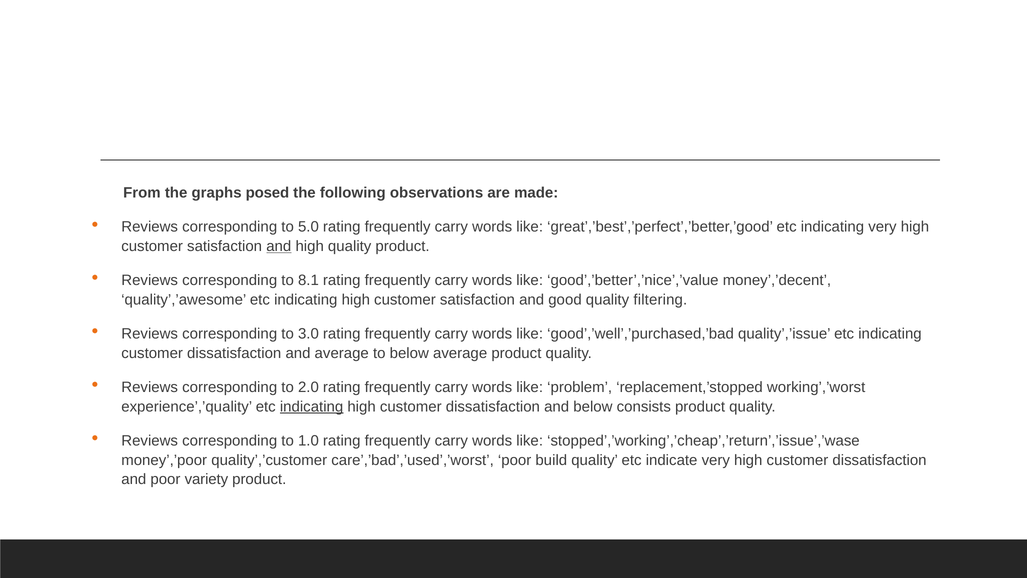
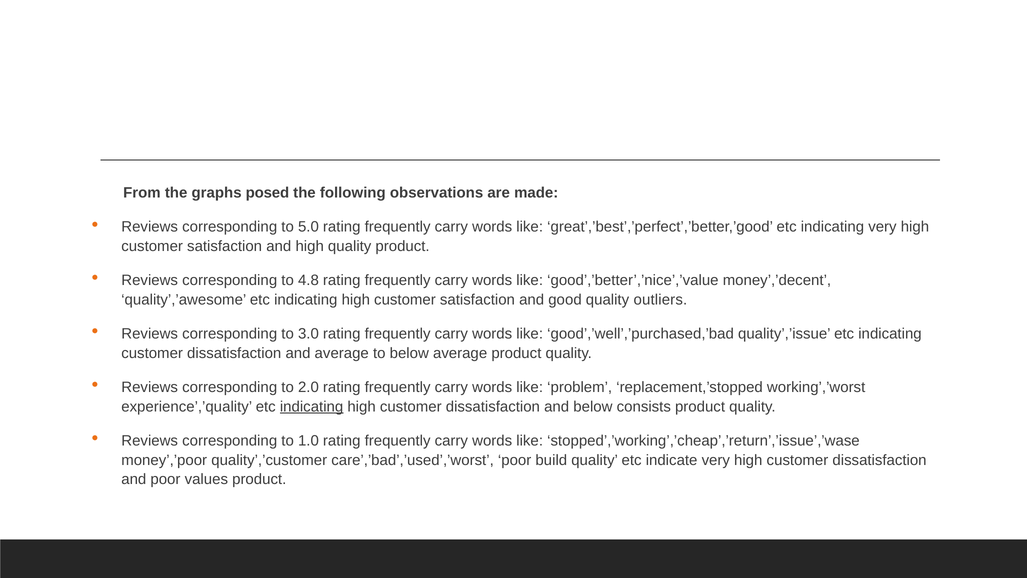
and at (279, 246) underline: present -> none
8.1: 8.1 -> 4.8
filtering: filtering -> outliers
variety: variety -> values
